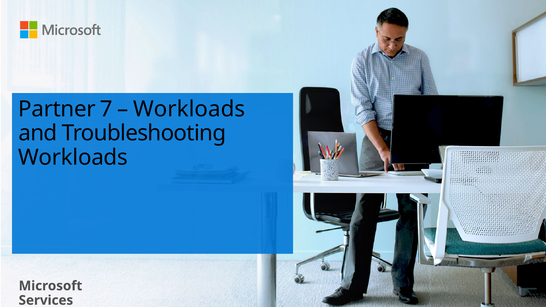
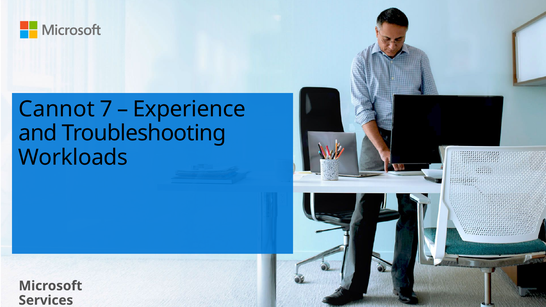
Partner: Partner -> Cannot
Workloads at (189, 109): Workloads -> Experience
